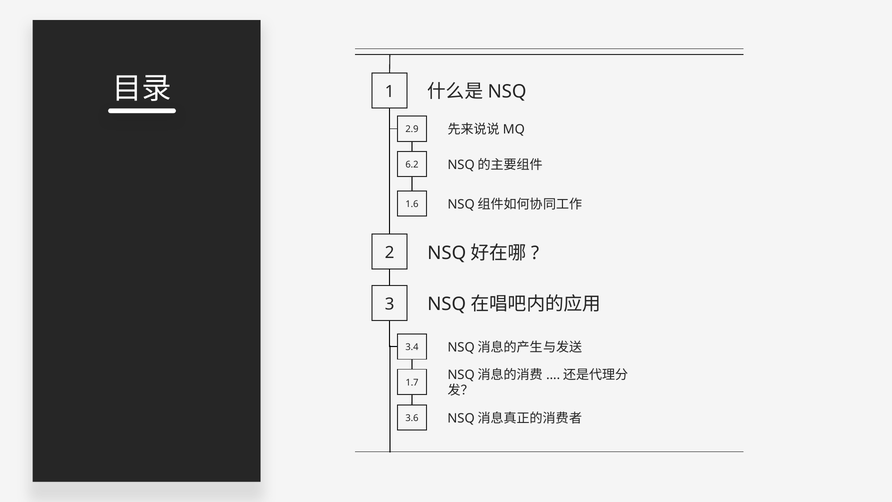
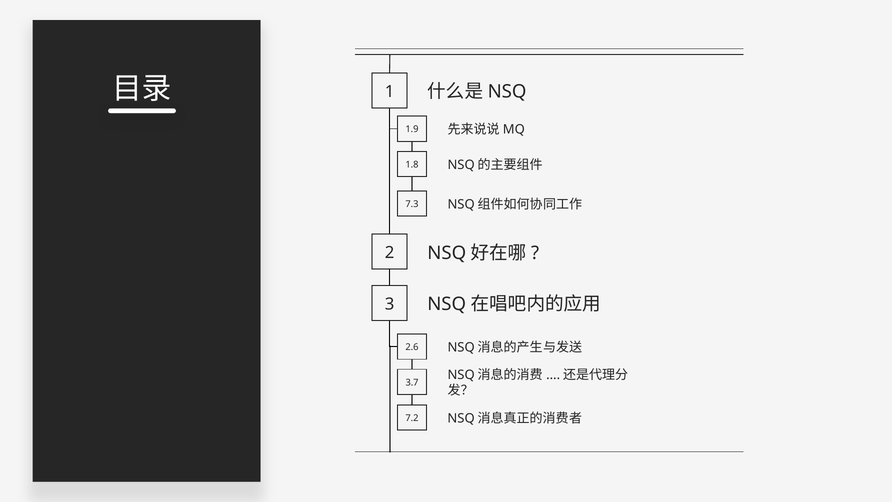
2.9: 2.9 -> 1.9
6.2: 6.2 -> 1.8
1.6: 1.6 -> 7.3
3.4: 3.4 -> 2.6
1.7: 1.7 -> 3.7
3.6: 3.6 -> 7.2
